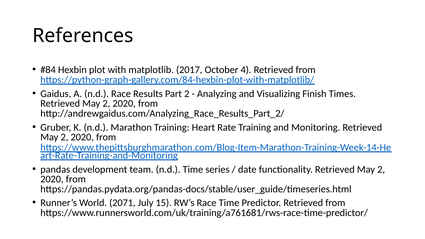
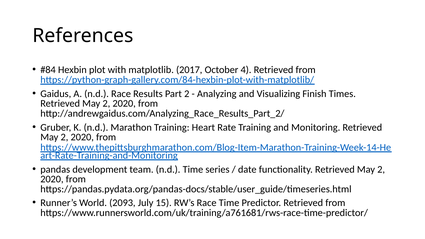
2071: 2071 -> 2093
